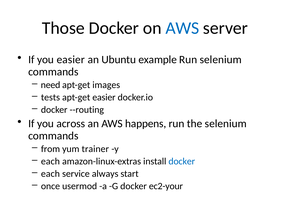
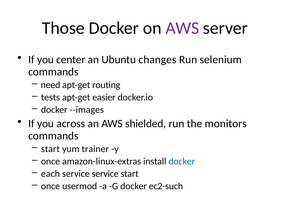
AWS at (182, 28) colour: blue -> purple
you easier: easier -> center
example: example -> changes
images: images -> routing
--routing: --routing -> --images
happens: happens -> shielded
the selenium: selenium -> monitors
from at (50, 149): from -> start
each at (50, 162): each -> once
service always: always -> service
ec2-your: ec2-your -> ec2-such
